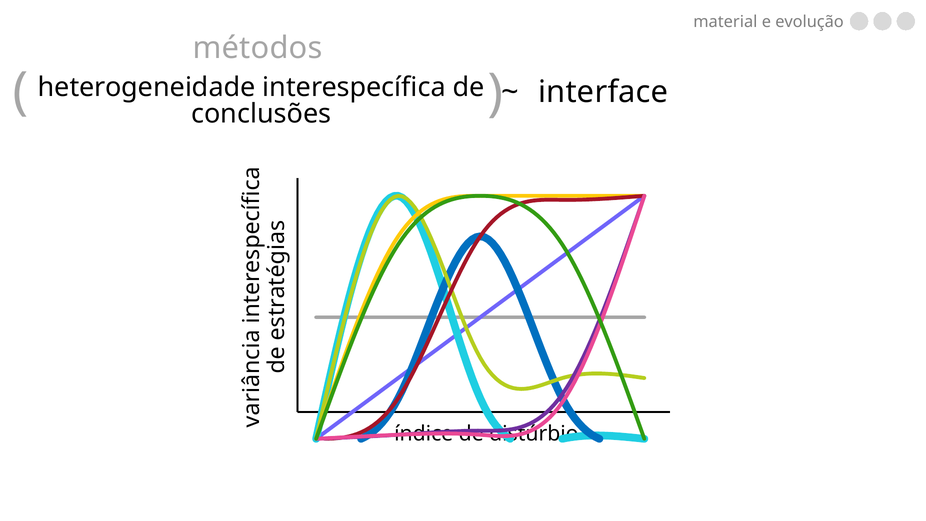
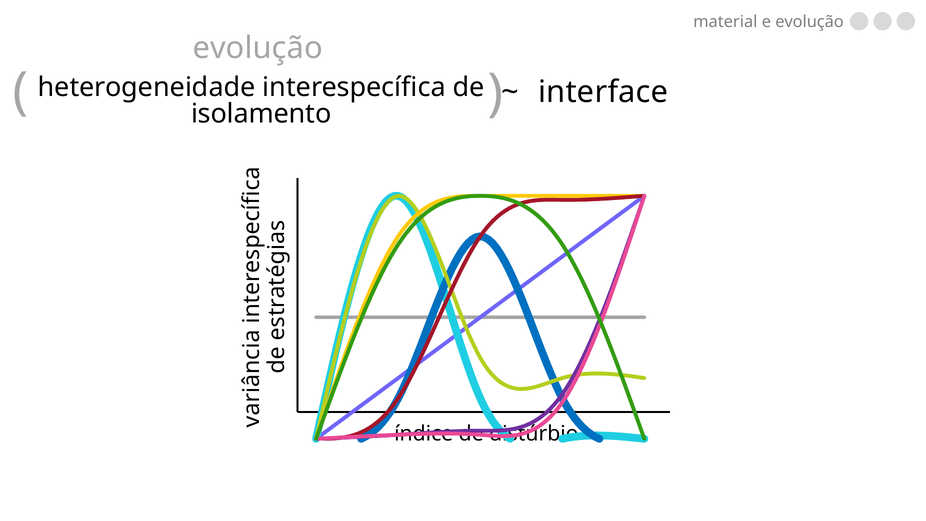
métodos at (258, 48): métodos -> evolução
conclusões: conclusões -> isolamento
